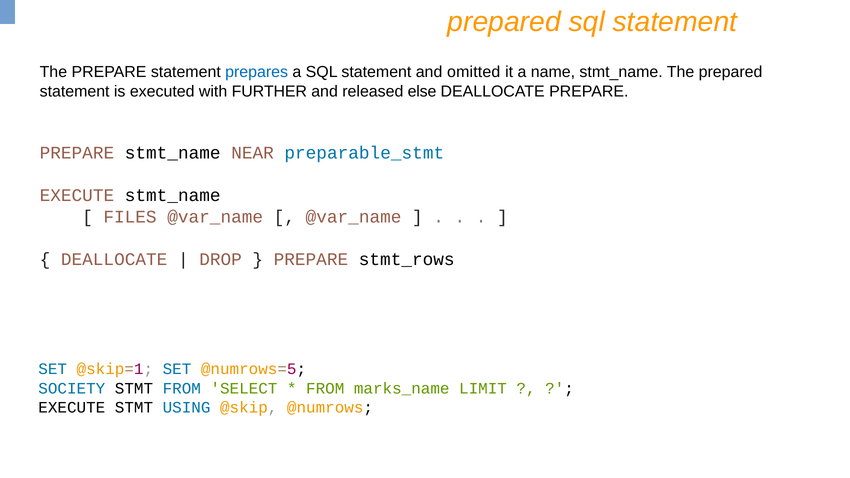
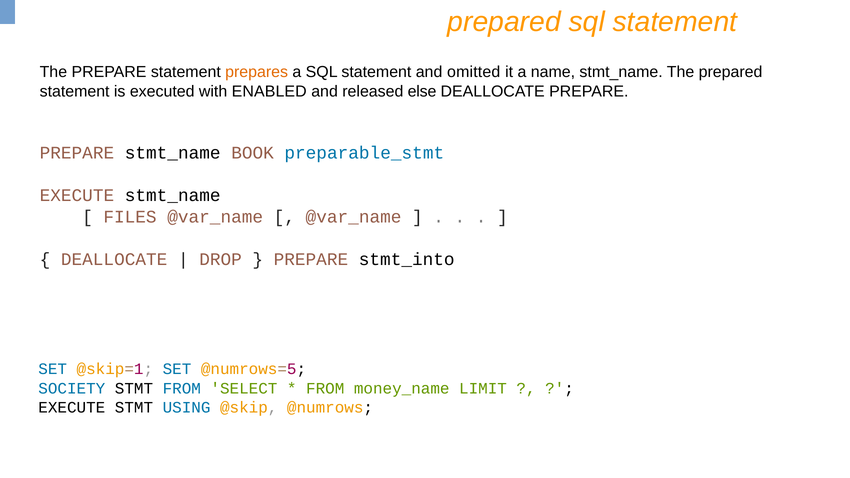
prepares colour: blue -> orange
FURTHER: FURTHER -> ENABLED
NEAR: NEAR -> BOOK
stmt_rows: stmt_rows -> stmt_into
marks_name: marks_name -> money_name
